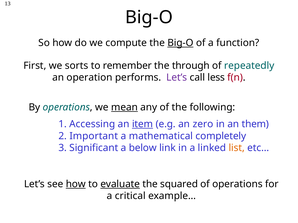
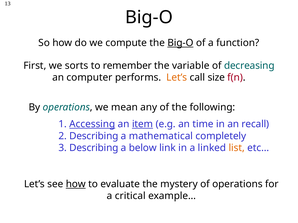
through: through -> variable
repeatedly: repeatedly -> decreasing
operation: operation -> computer
Let’s at (177, 78) colour: purple -> orange
less: less -> size
mean underline: present -> none
Accessing underline: none -> present
zero: zero -> time
them: them -> recall
2 Important: Important -> Describing
3 Significant: Significant -> Describing
evaluate underline: present -> none
squared: squared -> mystery
